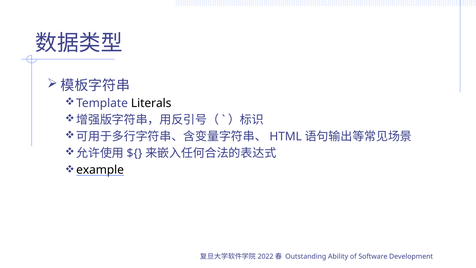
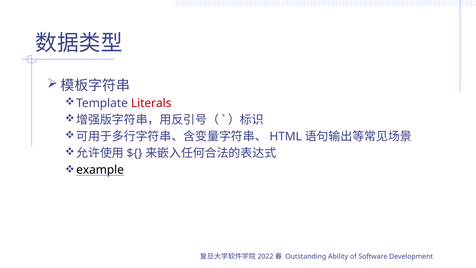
Literals colour: black -> red
